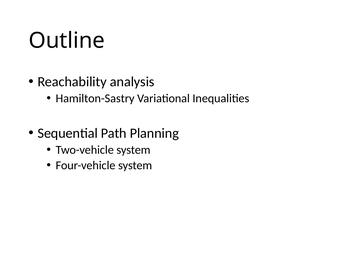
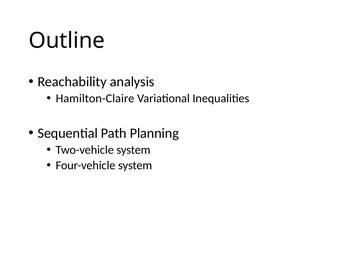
Hamilton-Sastry: Hamilton-Sastry -> Hamilton-Claire
